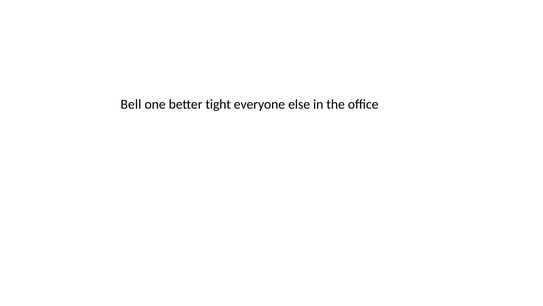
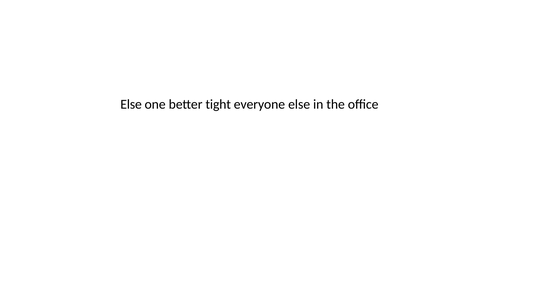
Bell at (131, 104): Bell -> Else
